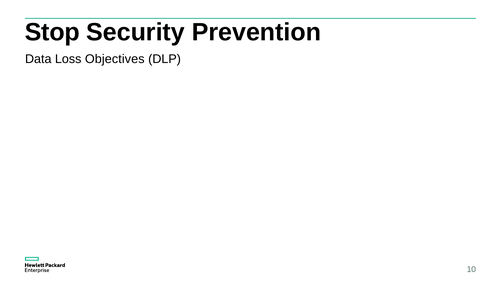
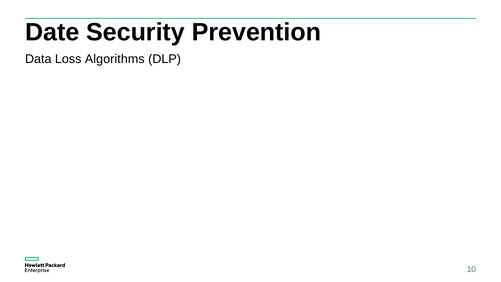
Stop: Stop -> Date
Objectives: Objectives -> Algorithms
